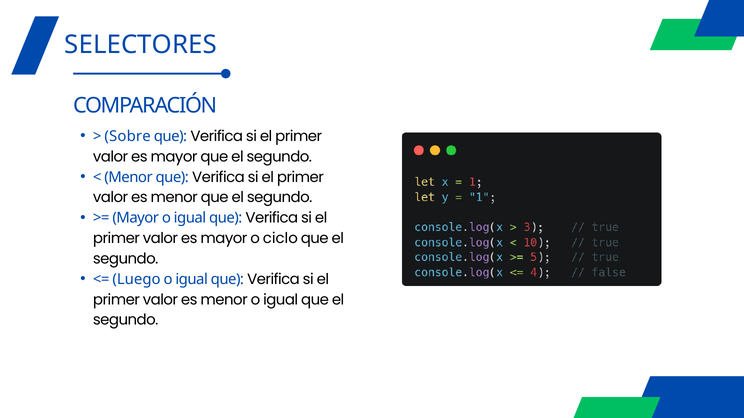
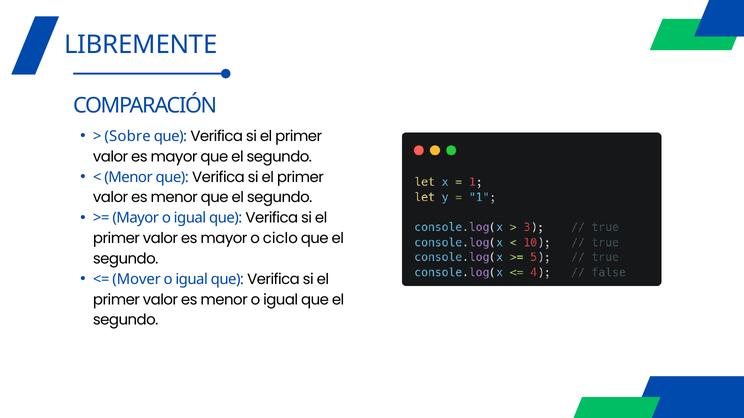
SELECTORES: SELECTORES -> LIBREMENTE
Luego: Luego -> Mover
